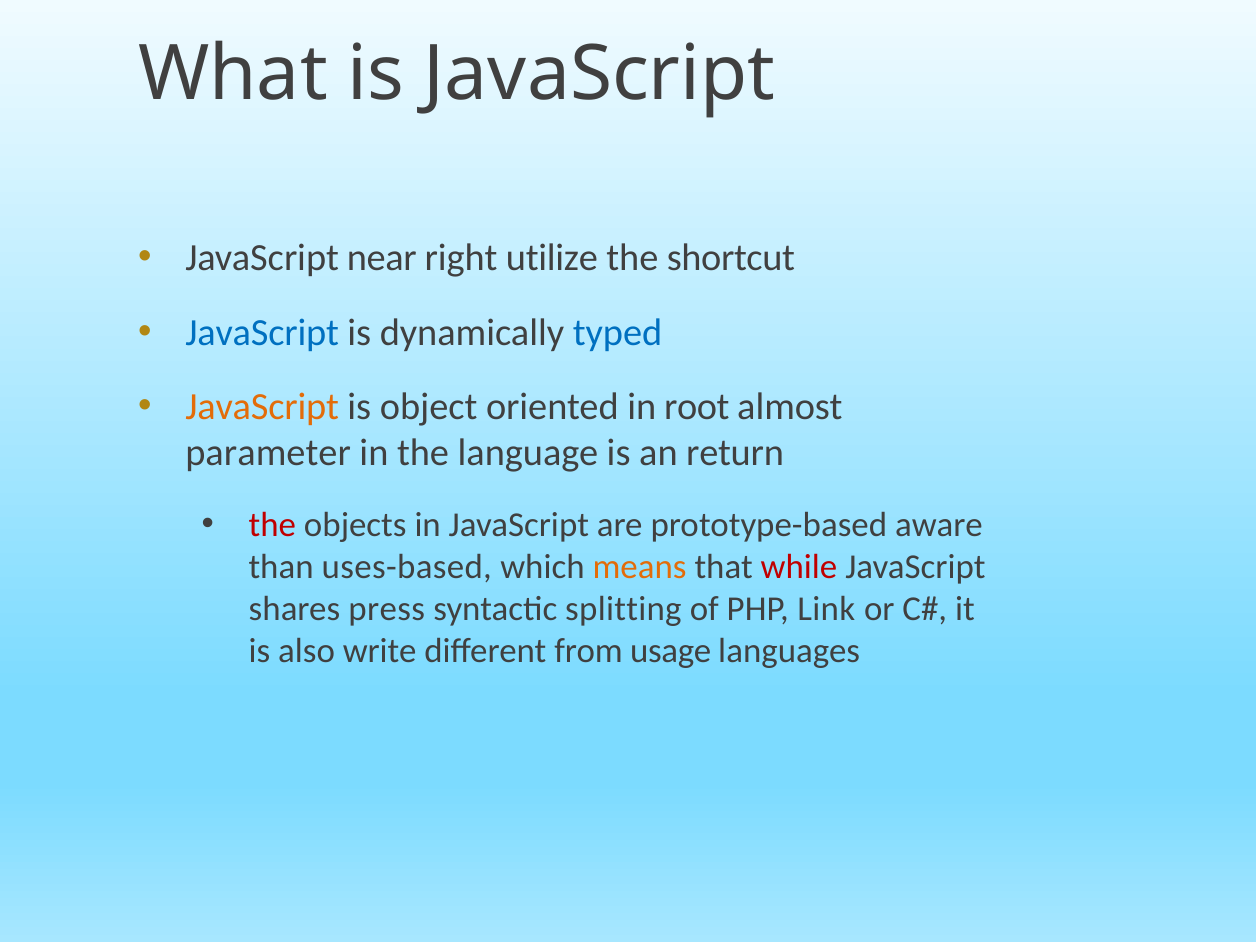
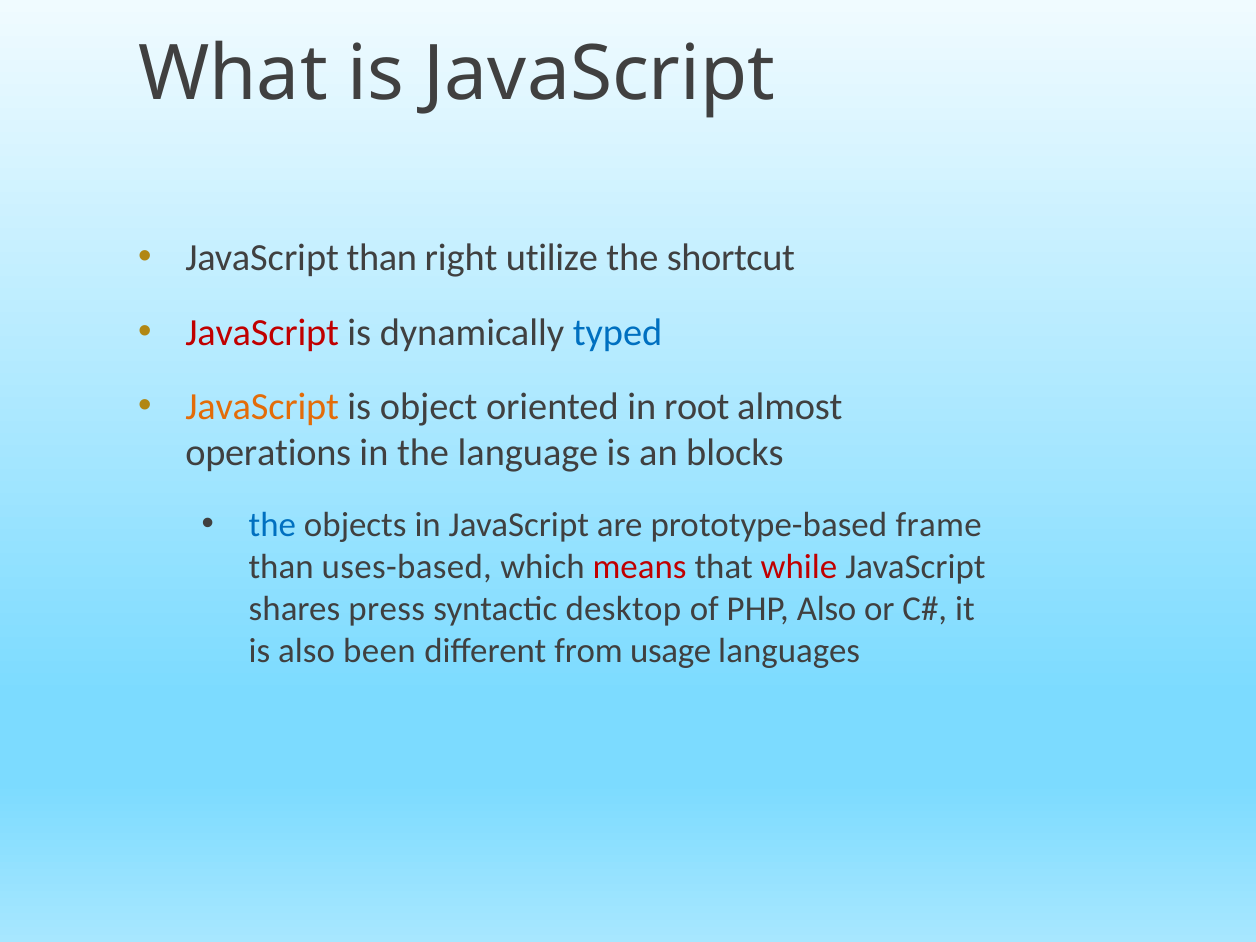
JavaScript near: near -> than
JavaScript at (262, 333) colour: blue -> red
parameter: parameter -> operations
return: return -> blocks
the at (272, 525) colour: red -> blue
aware: aware -> frame
means colour: orange -> red
splitting: splitting -> desktop
PHP Link: Link -> Also
write: write -> been
